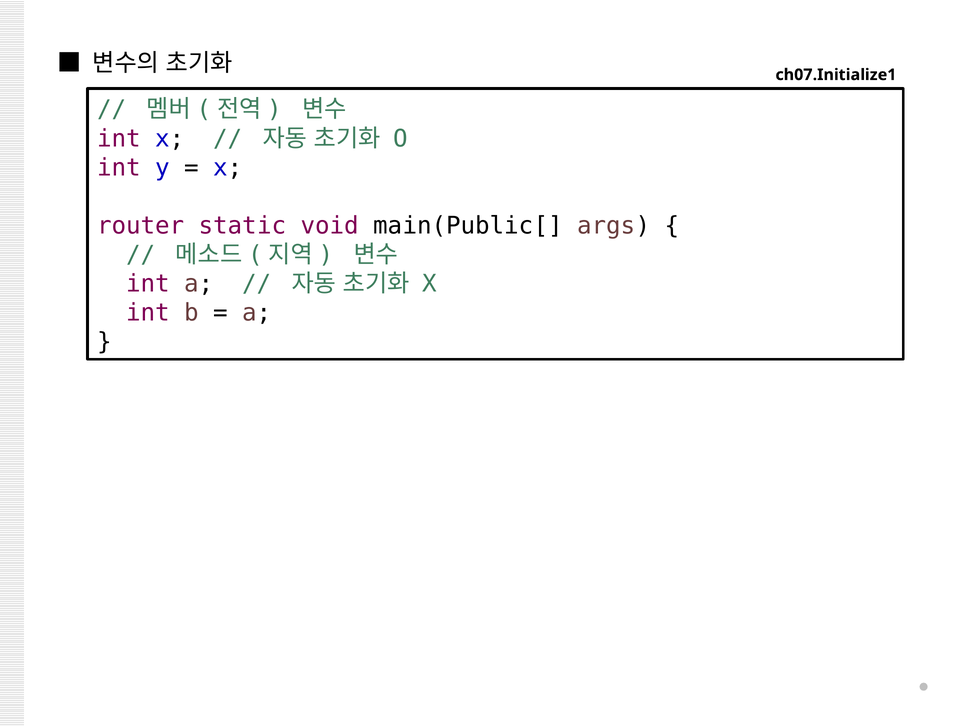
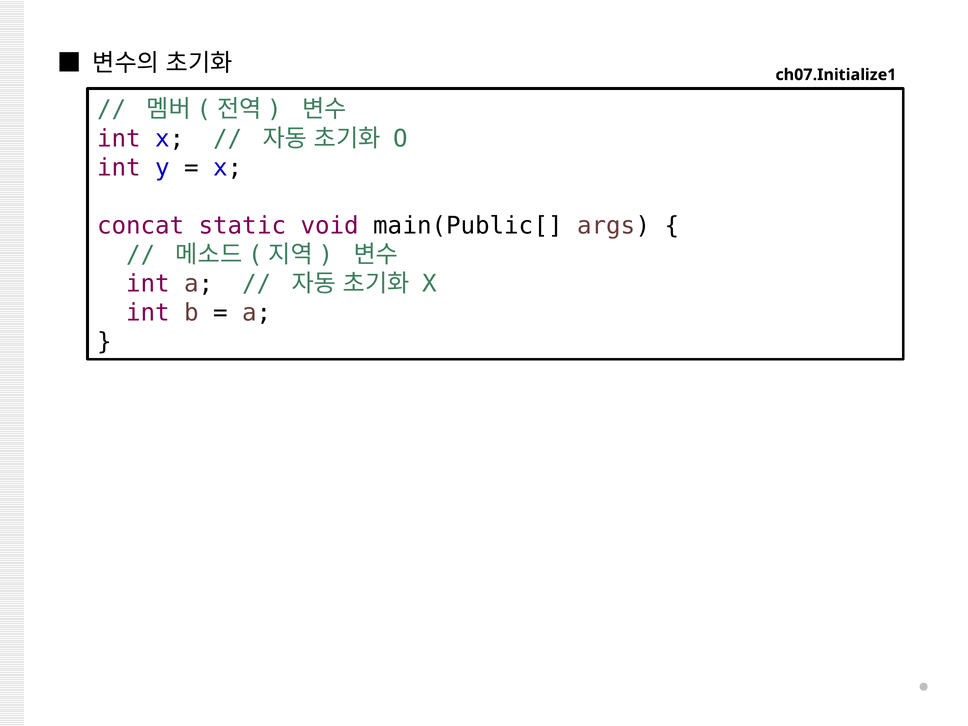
router: router -> concat
